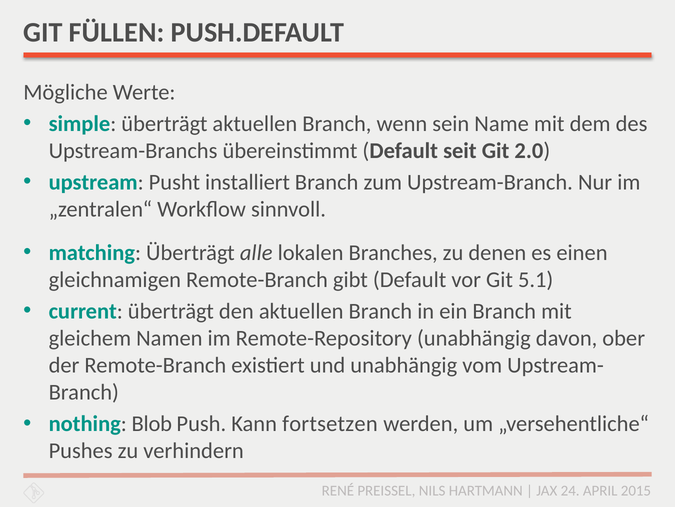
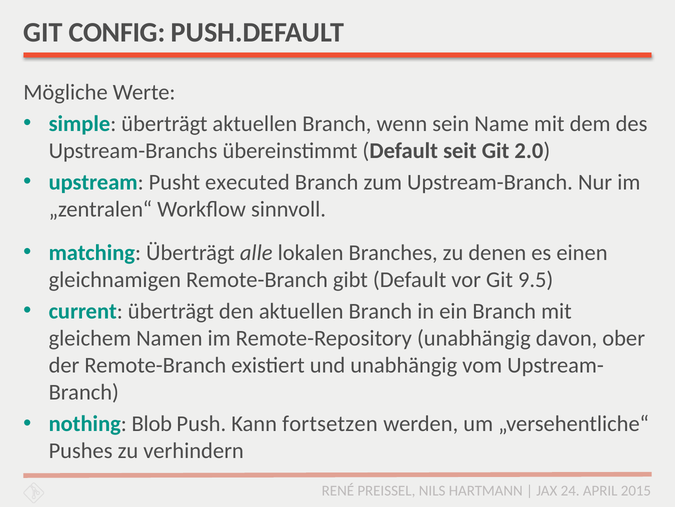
FÜLLEN: FÜLLEN -> CONFIG
installiert: installiert -> executed
5.1: 5.1 -> 9.5
